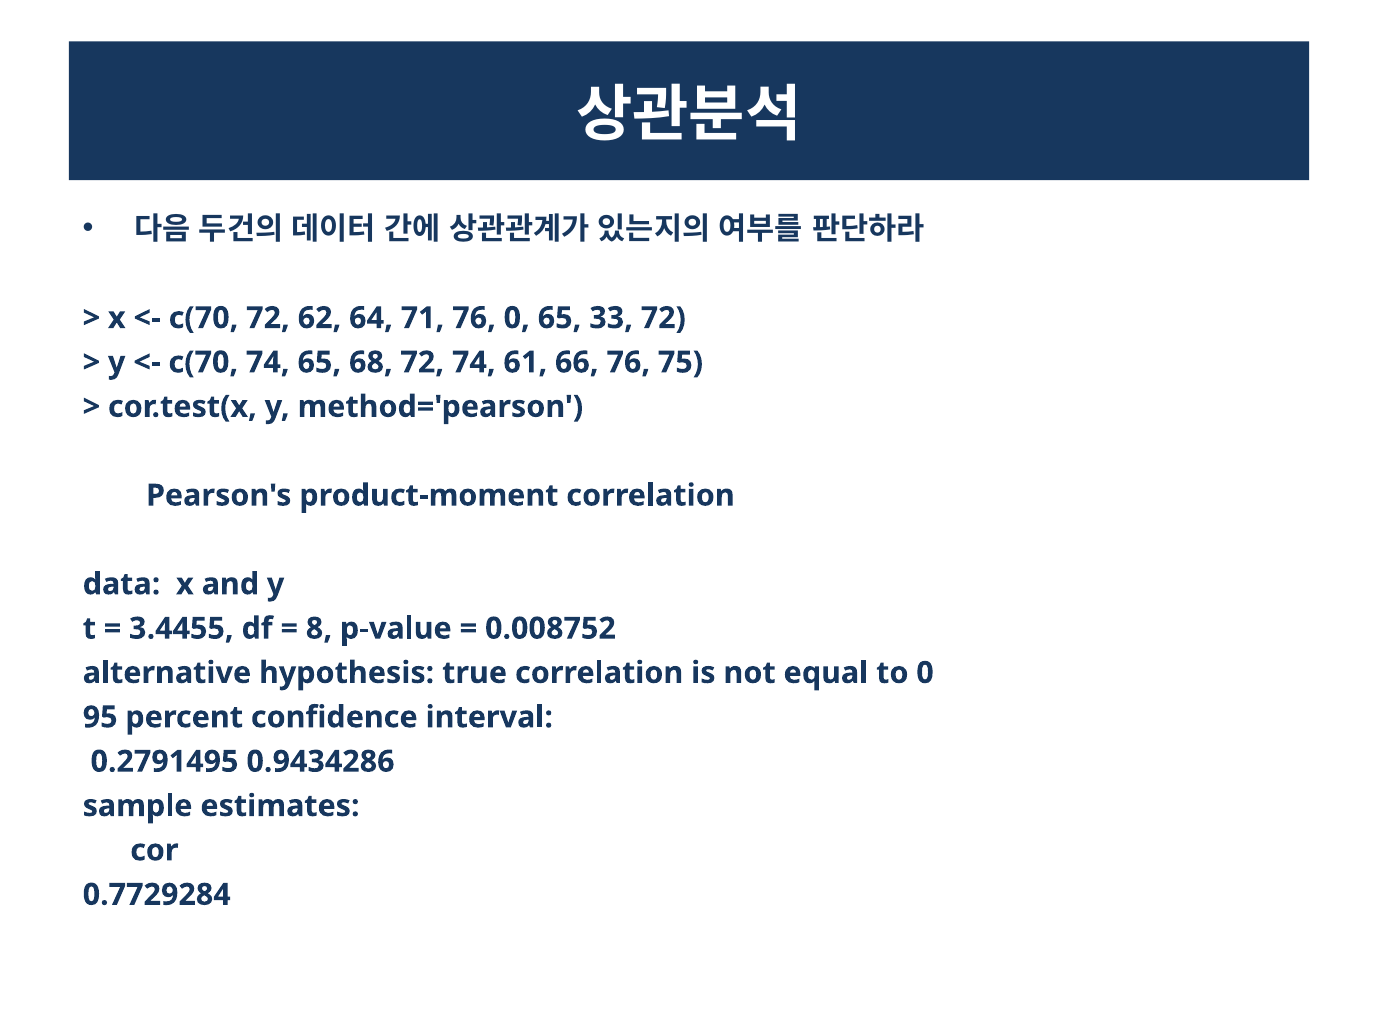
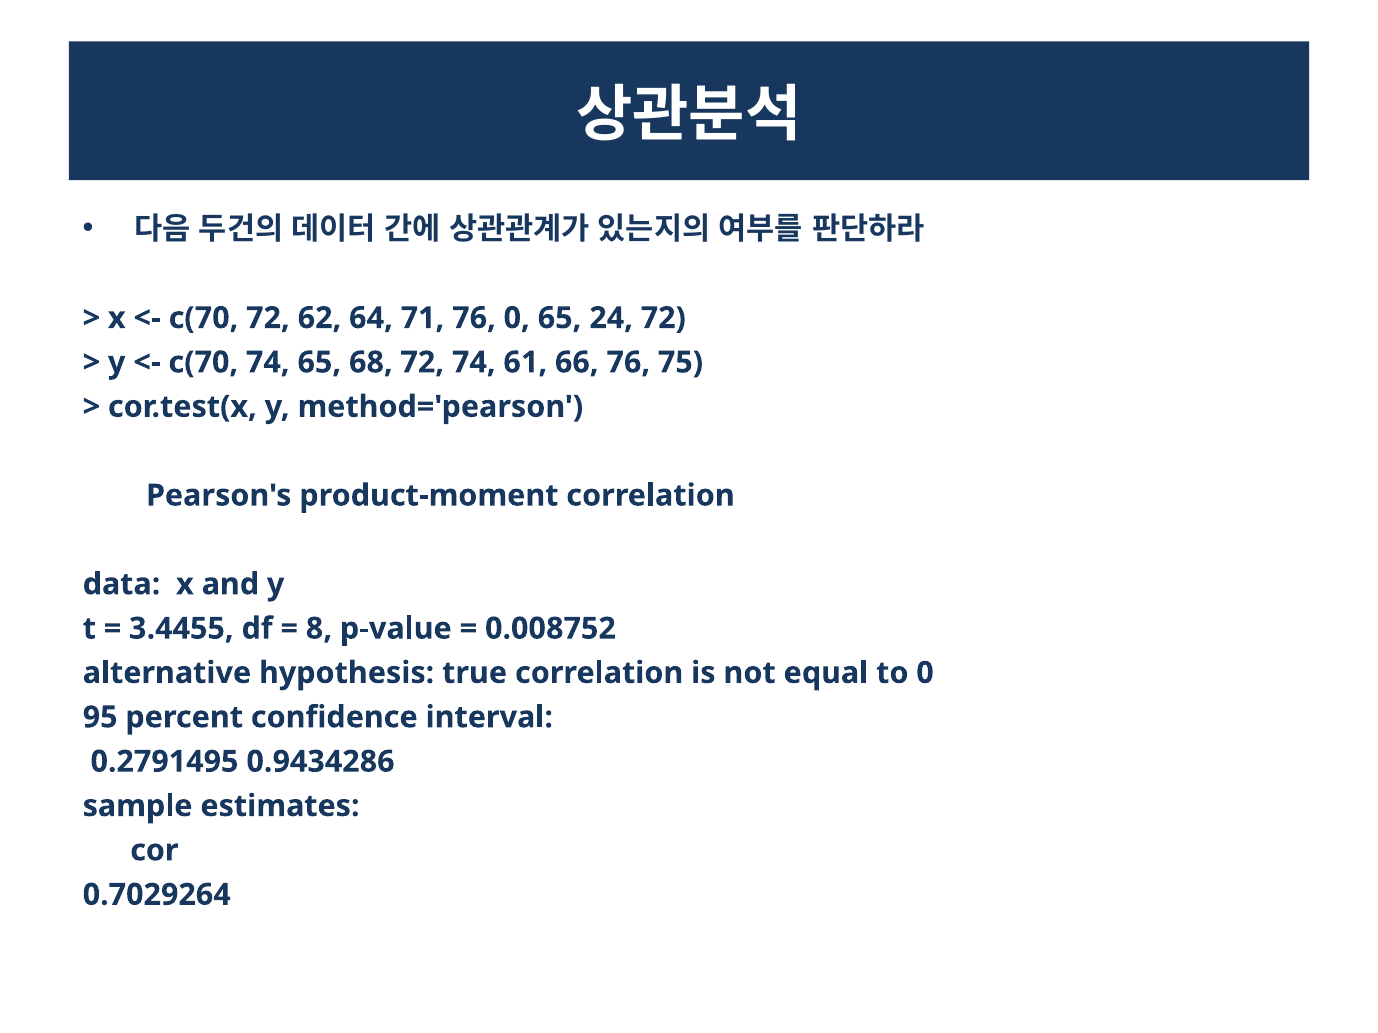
33: 33 -> 24
0.7729284: 0.7729284 -> 0.7029264
